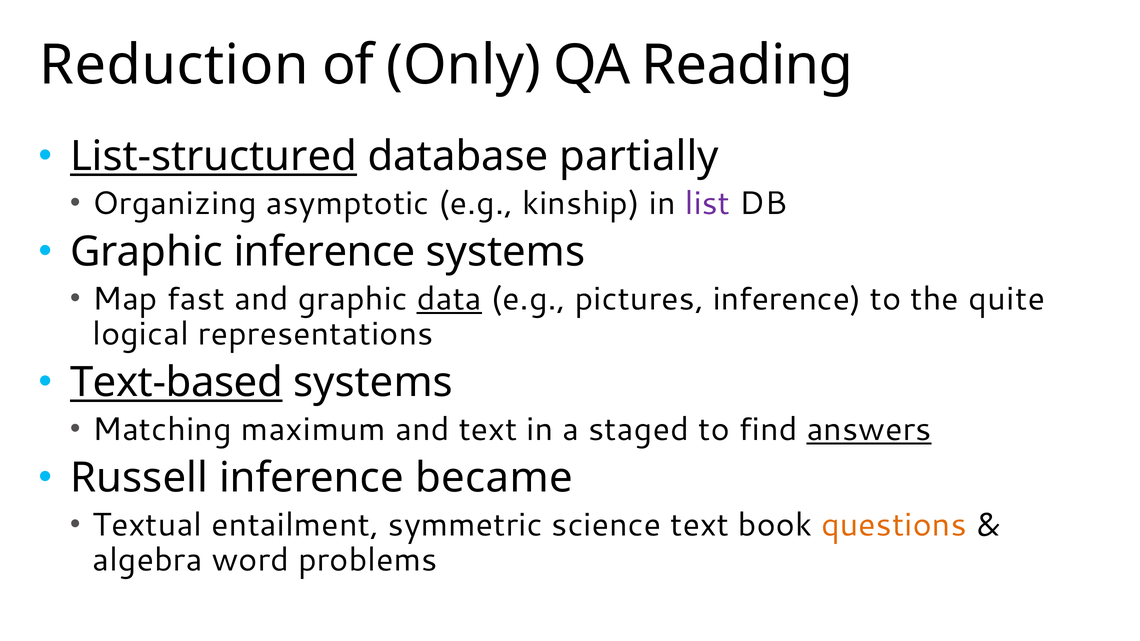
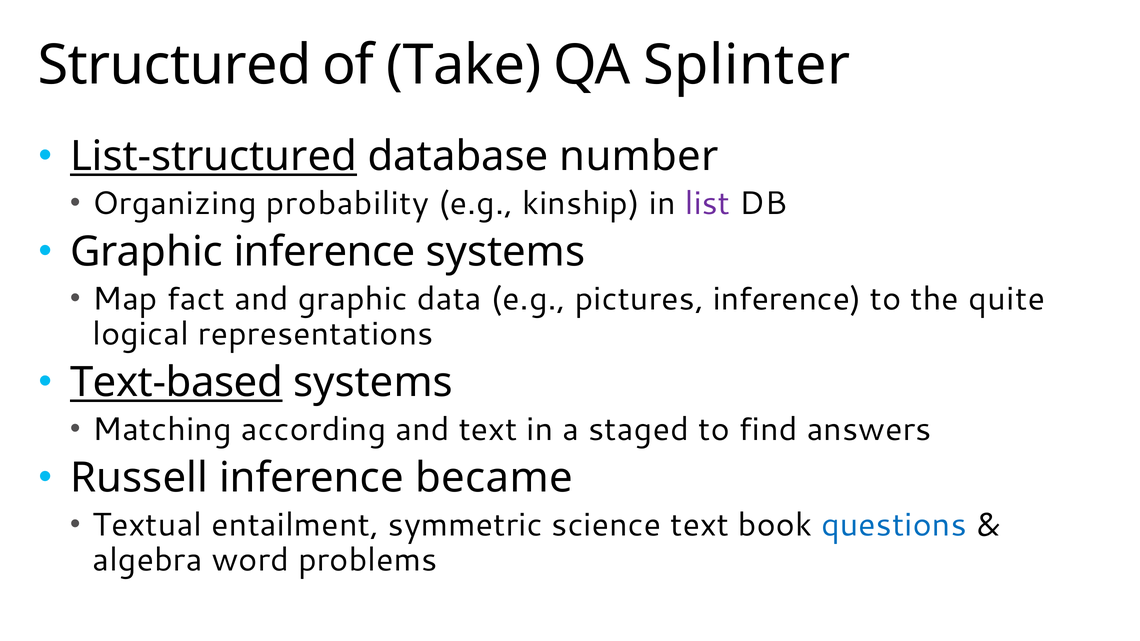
Reduction: Reduction -> Structured
Only: Only -> Take
Reading: Reading -> Splinter
partially: partially -> number
asymptotic: asymptotic -> probability
fast: fast -> fact
data underline: present -> none
maximum: maximum -> according
answers underline: present -> none
questions colour: orange -> blue
